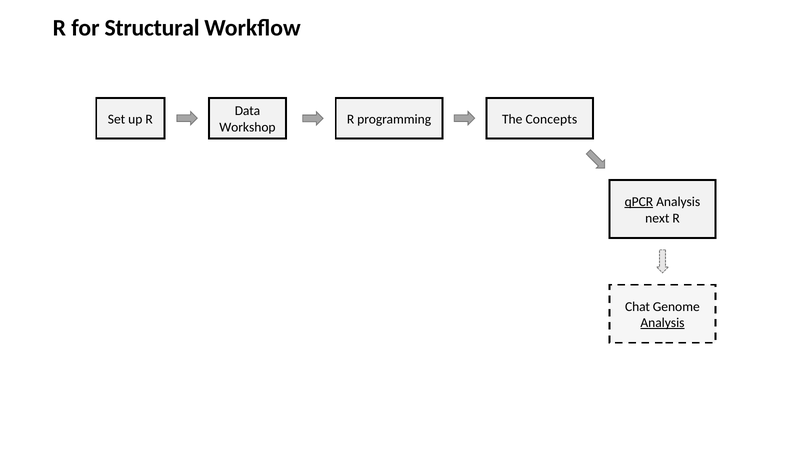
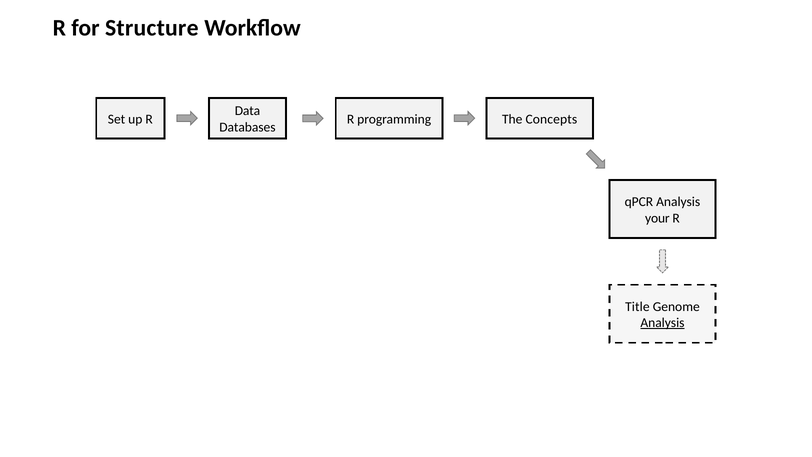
Structural: Structural -> Structure
Workshop: Workshop -> Databases
qPCR underline: present -> none
next: next -> your
Chat: Chat -> Title
